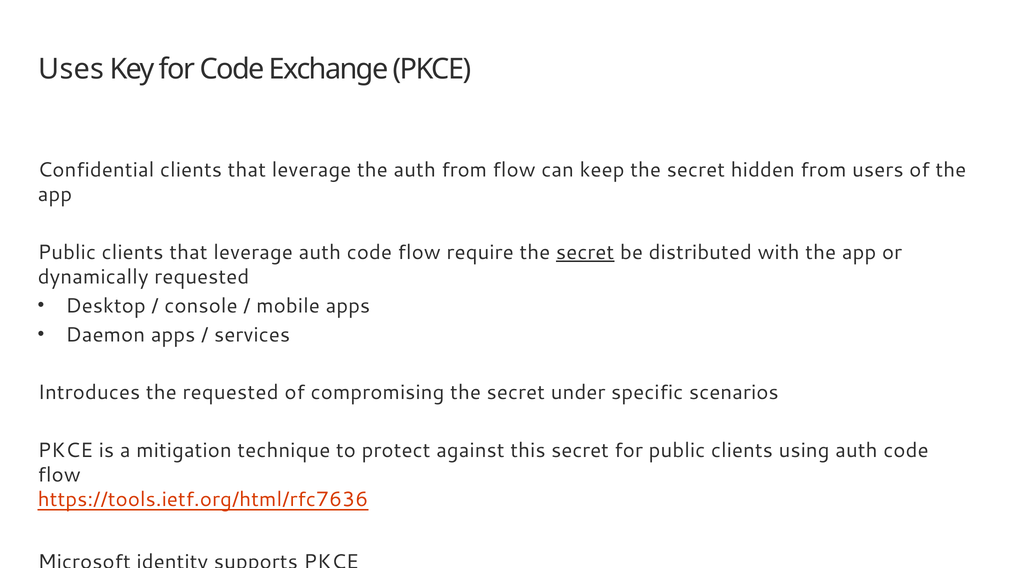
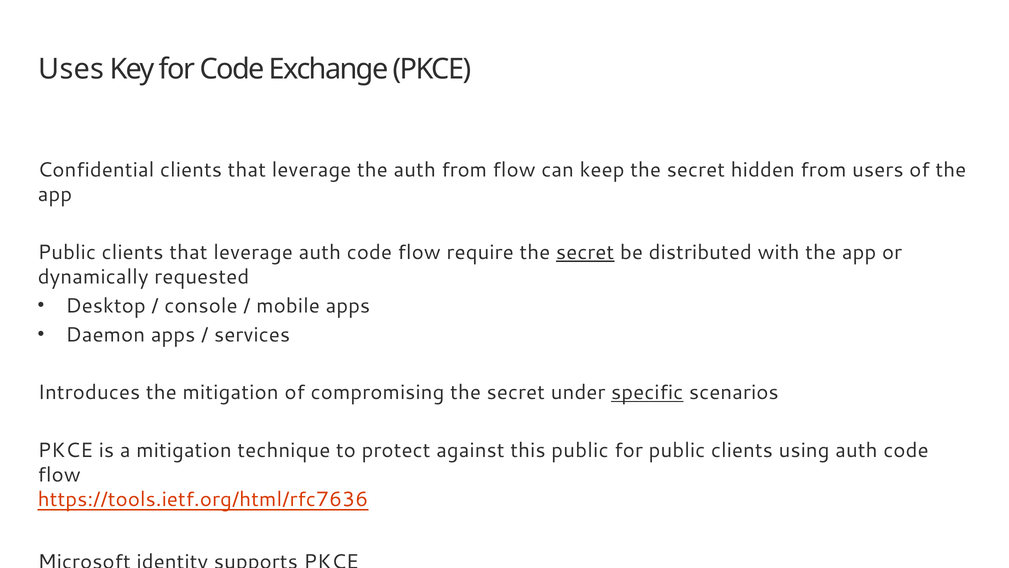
the requested: requested -> mitigation
specific underline: none -> present
this secret: secret -> public
